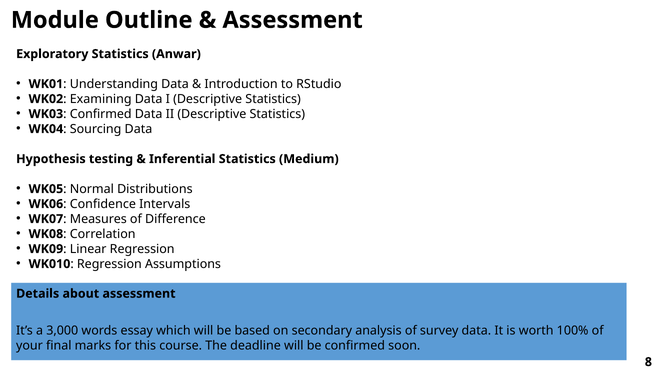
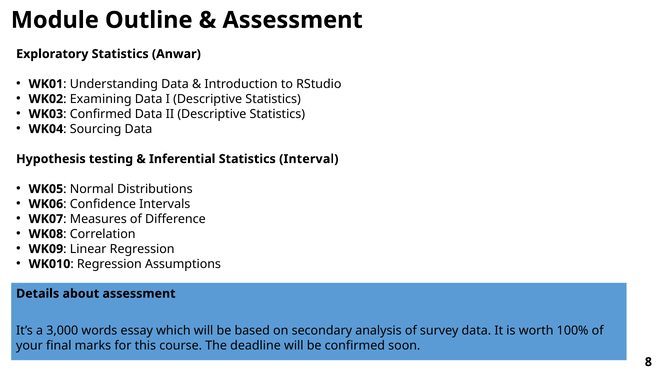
Medium: Medium -> Interval
